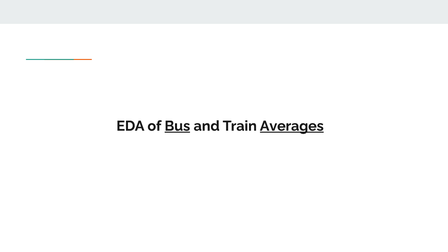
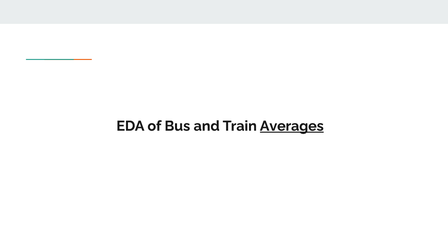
Bus underline: present -> none
